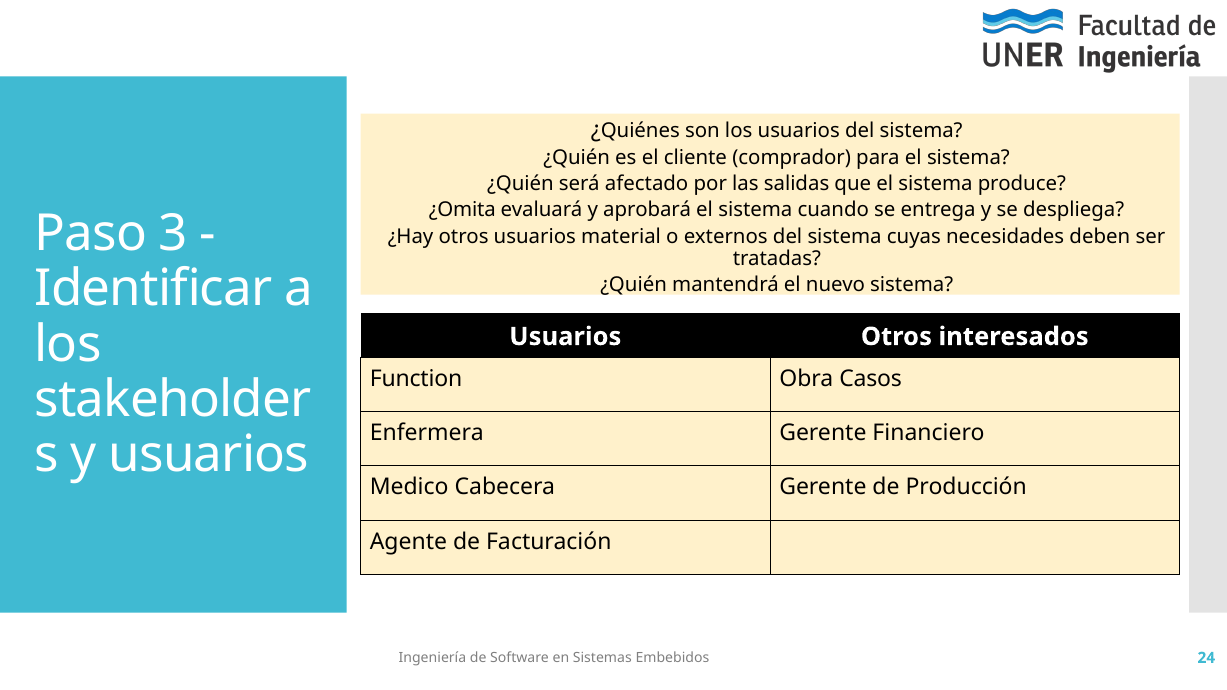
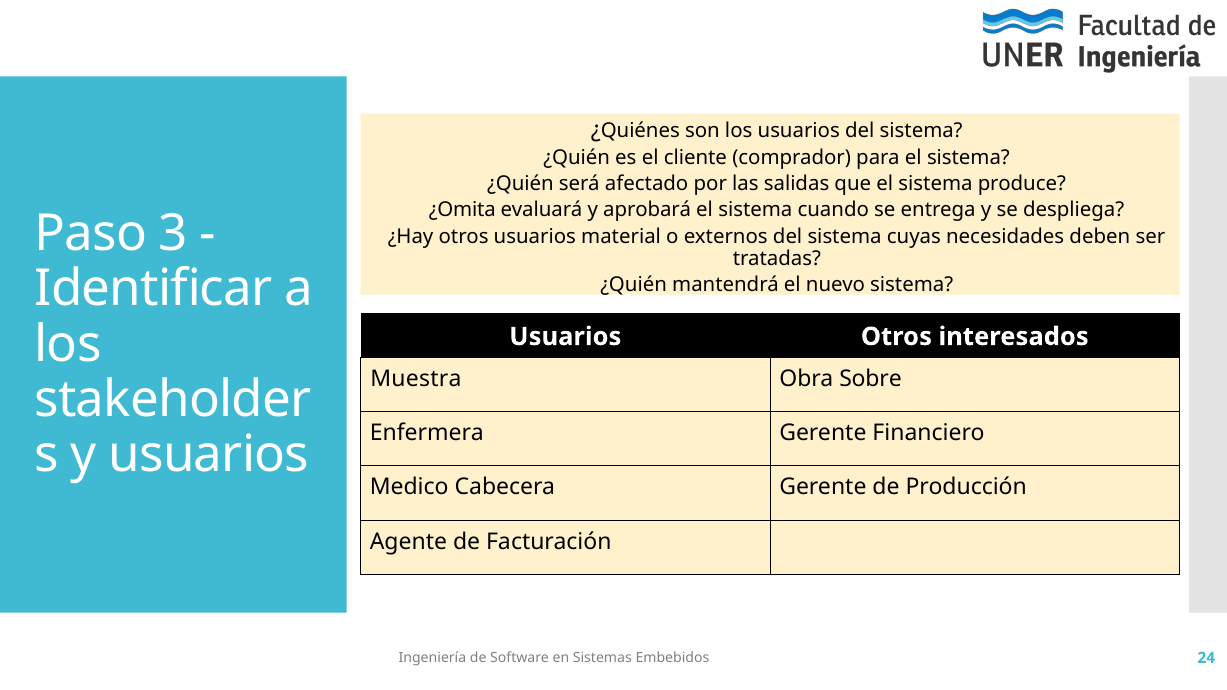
Function: Function -> Muestra
Casos: Casos -> Sobre
